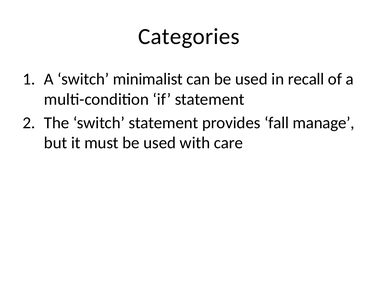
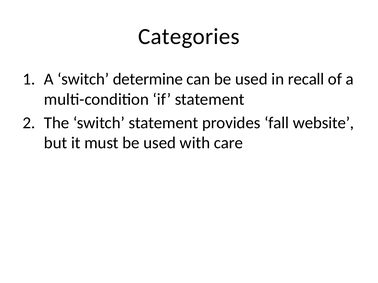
minimalist: minimalist -> determine
manage: manage -> website
